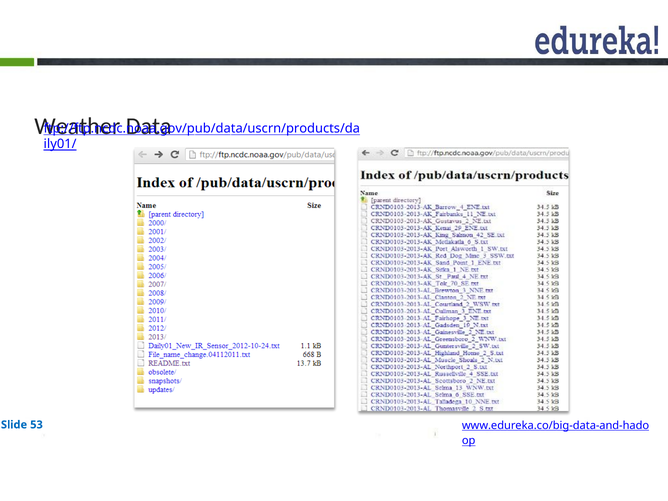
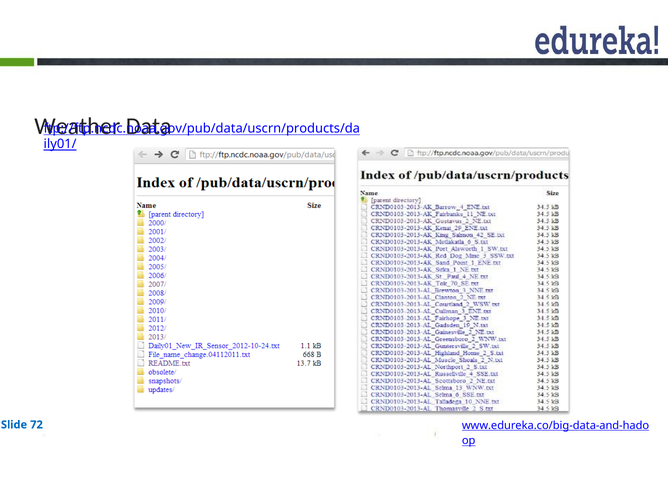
53: 53 -> 72
